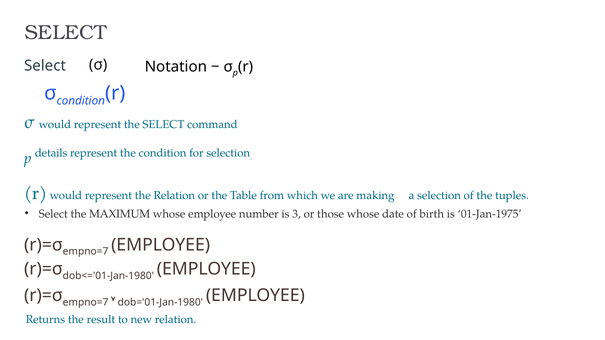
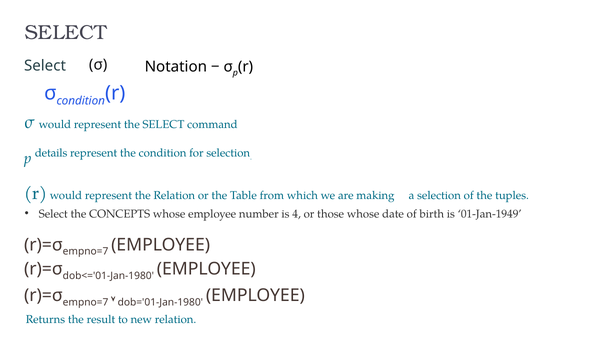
MAXIMUM: MAXIMUM -> CONCEPTS
3: 3 -> 4
01-Jan-1975: 01-Jan-1975 -> 01-Jan-1949
